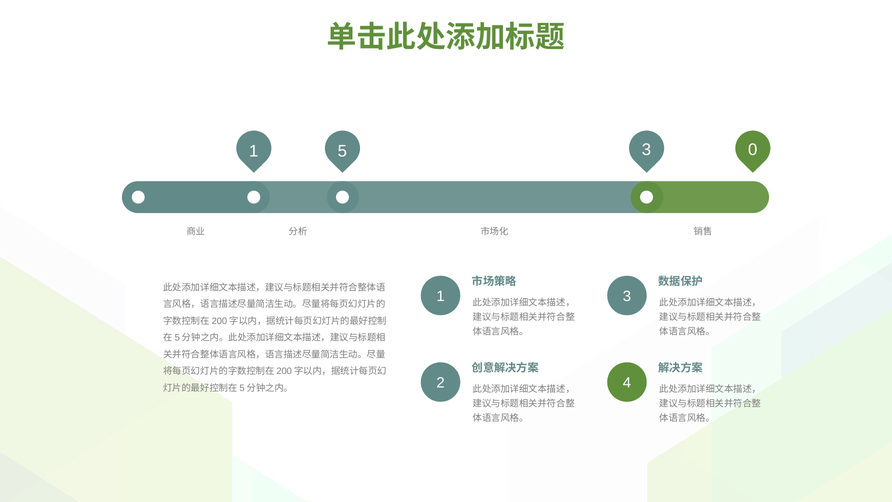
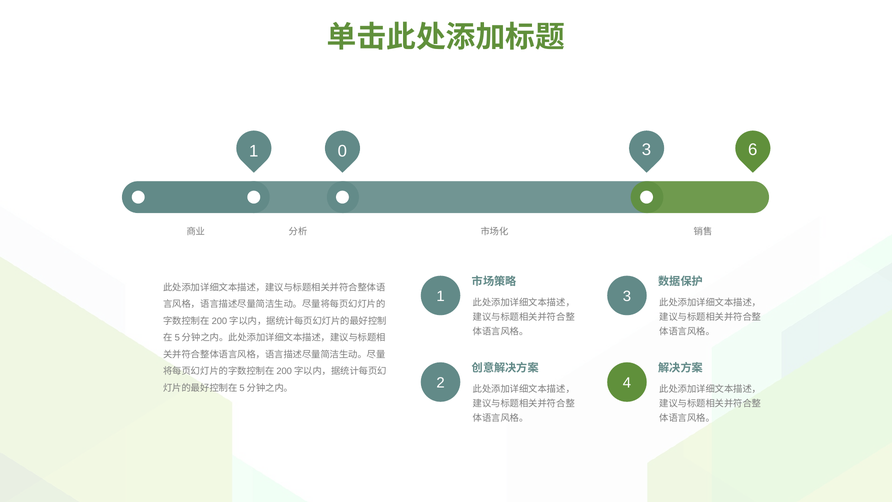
5: 5 -> 0
0: 0 -> 6
